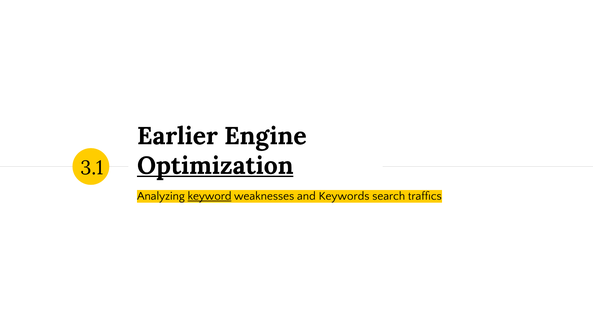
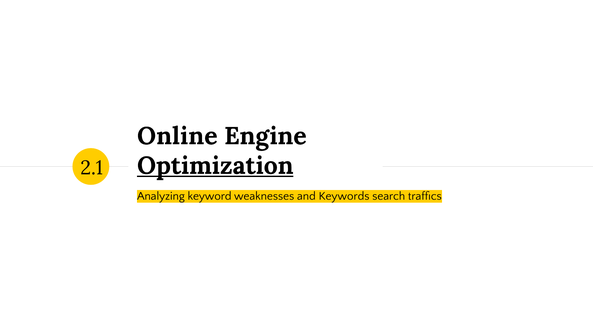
Earlier: Earlier -> Online
3.1: 3.1 -> 2.1
keyword underline: present -> none
